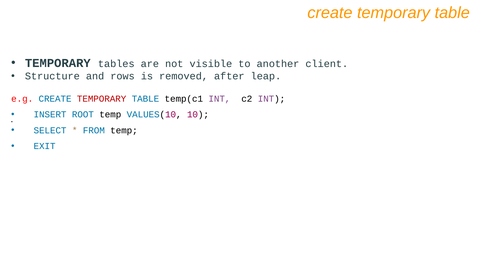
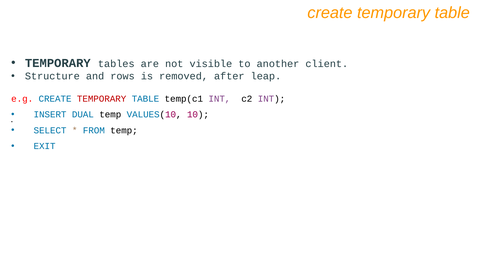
ROOT: ROOT -> DUAL
